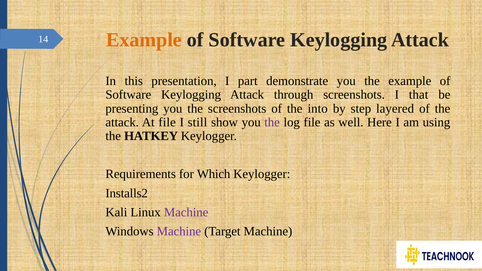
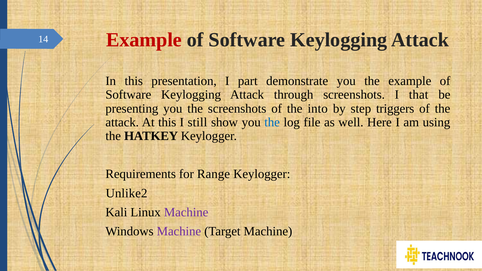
Example at (144, 40) colour: orange -> red
layered: layered -> triggers
At file: file -> this
the at (272, 122) colour: purple -> blue
Which: Which -> Range
Installs2: Installs2 -> Unlike2
